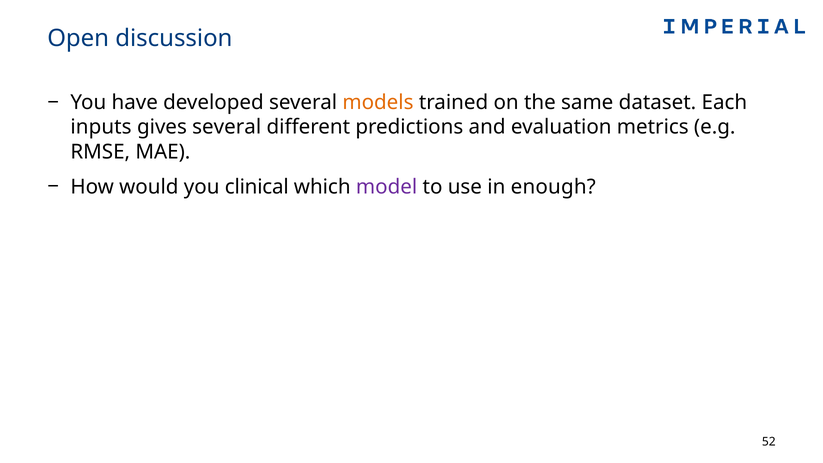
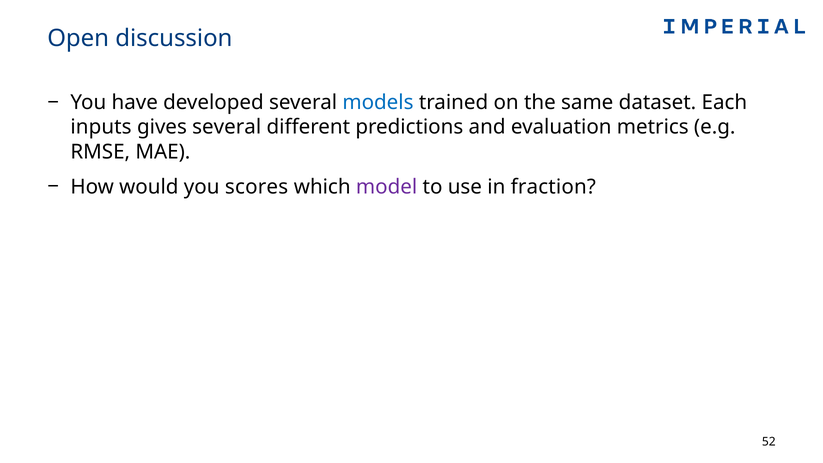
models colour: orange -> blue
clinical: clinical -> scores
enough: enough -> fraction
